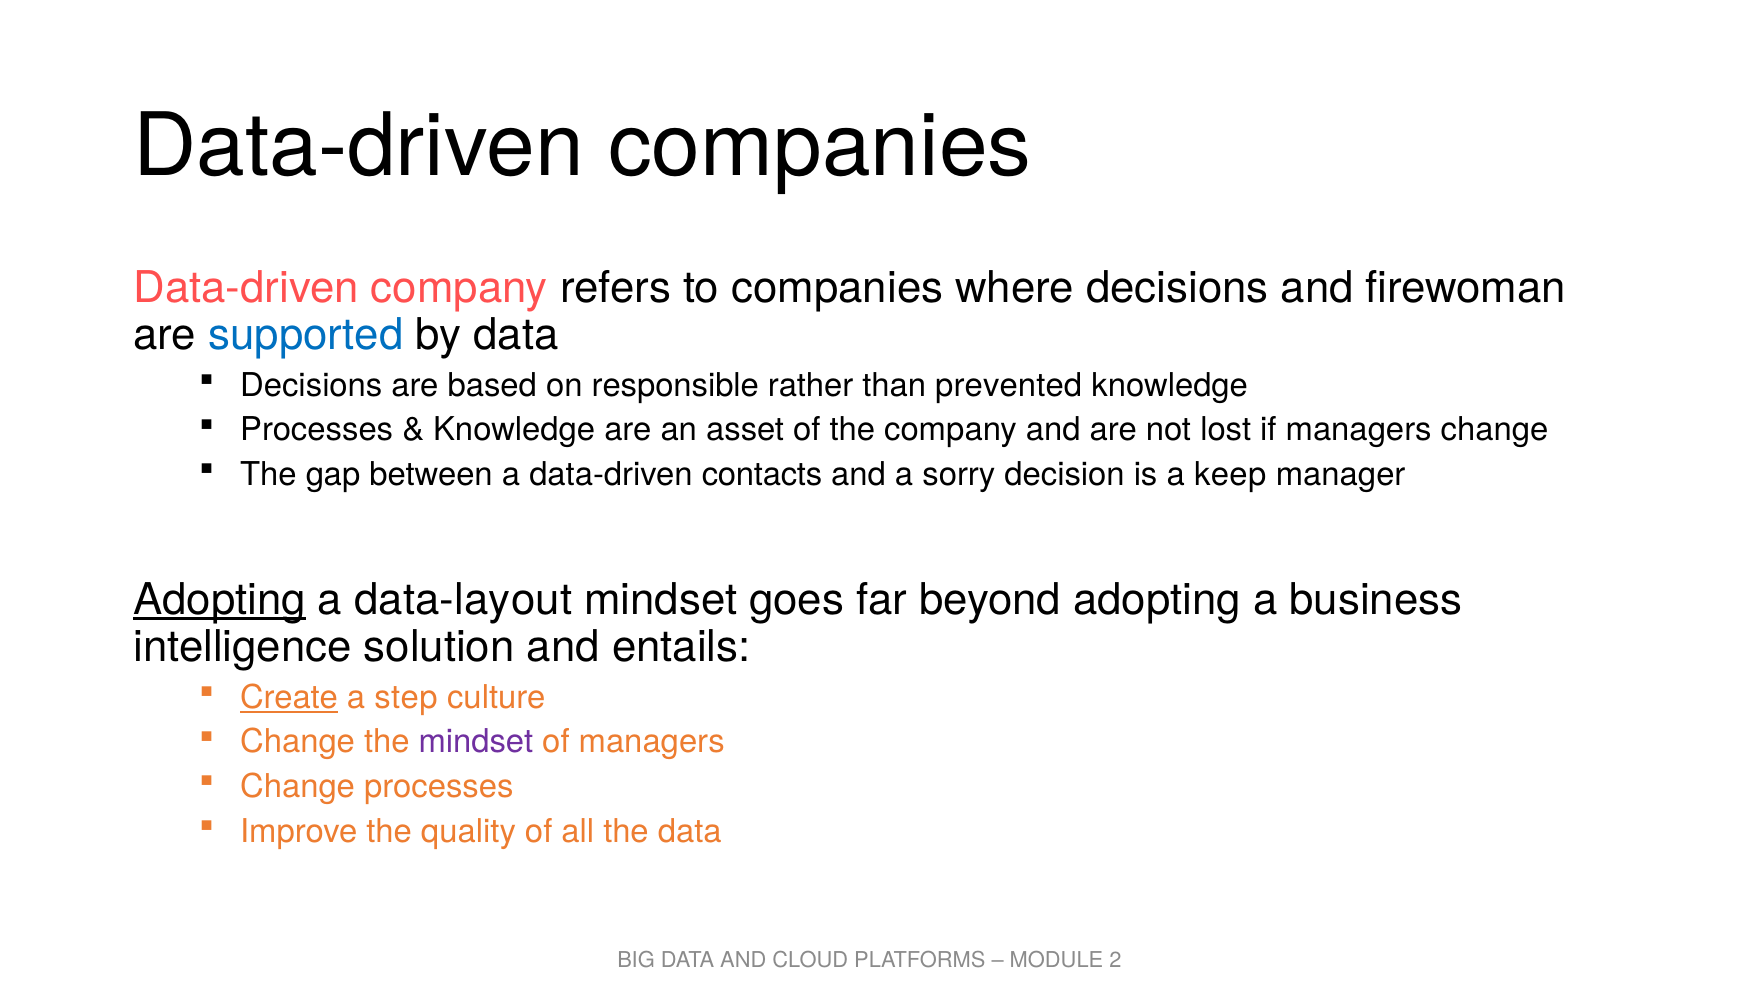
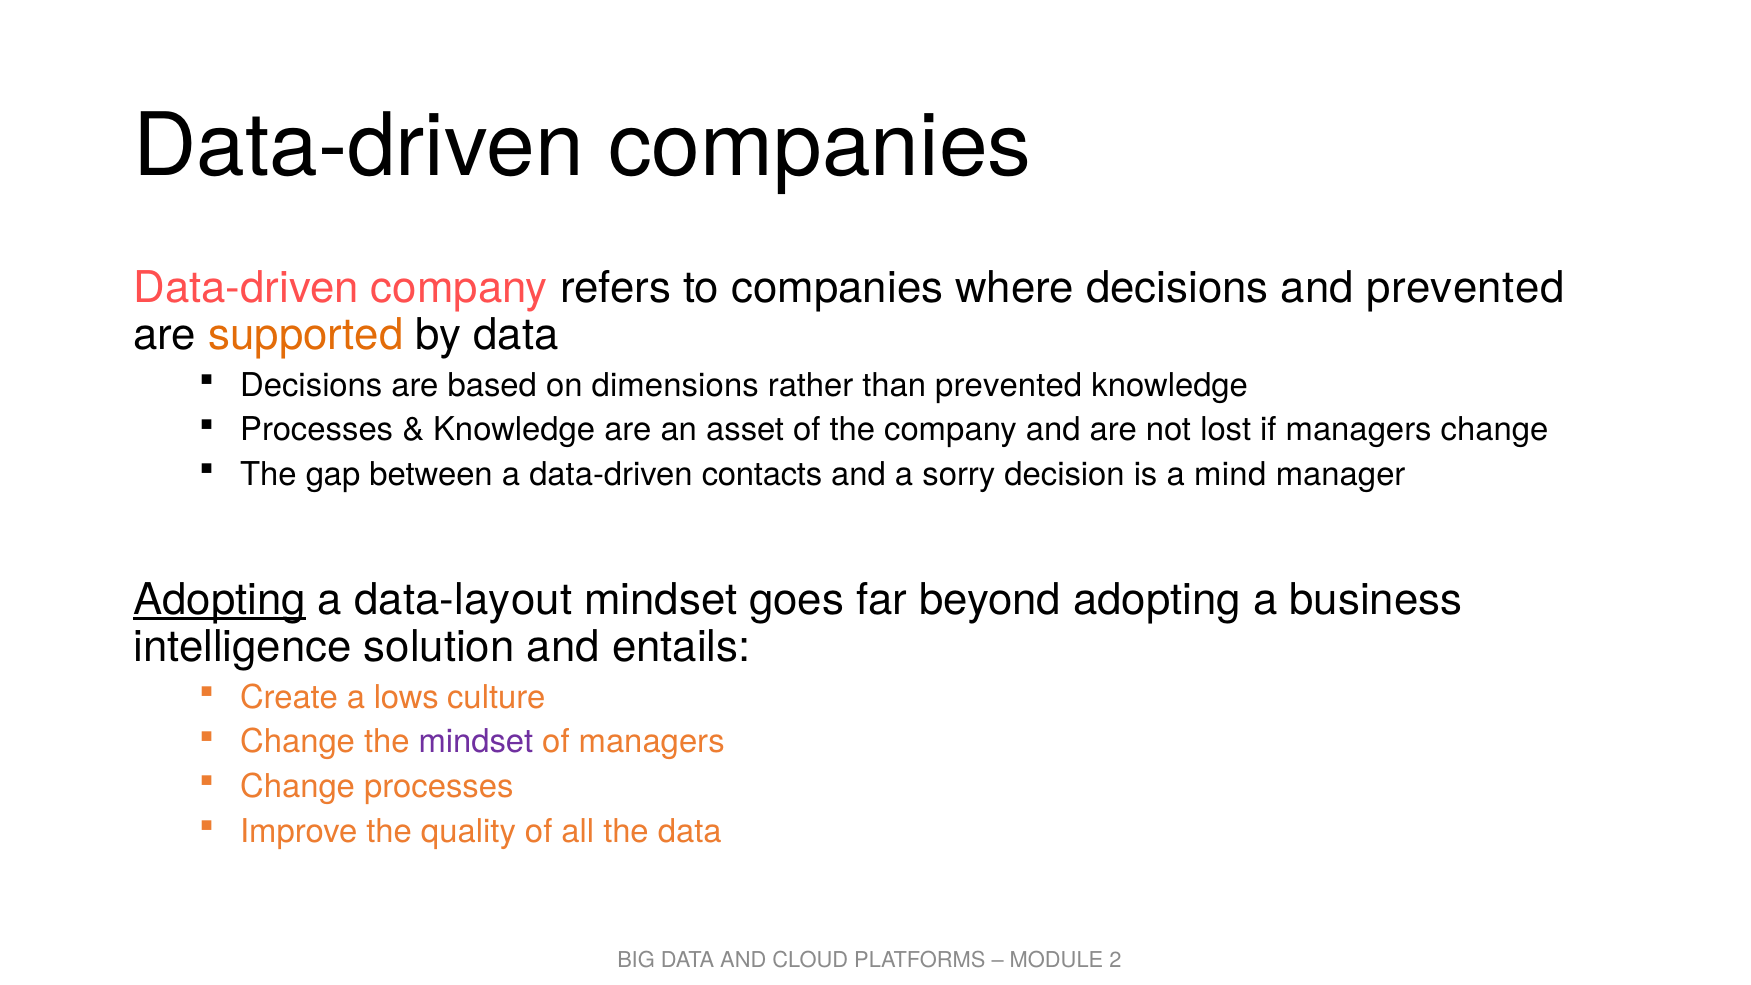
and firewoman: firewoman -> prevented
supported colour: blue -> orange
responsible: responsible -> dimensions
keep: keep -> mind
Create underline: present -> none
step: step -> lows
